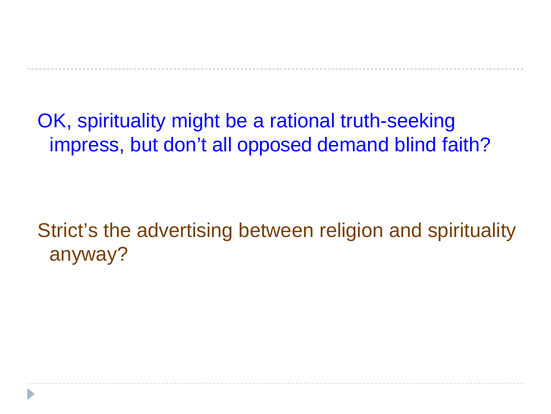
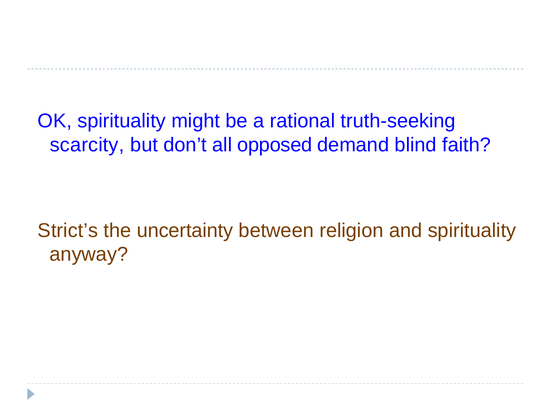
impress: impress -> scarcity
advertising: advertising -> uncertainty
